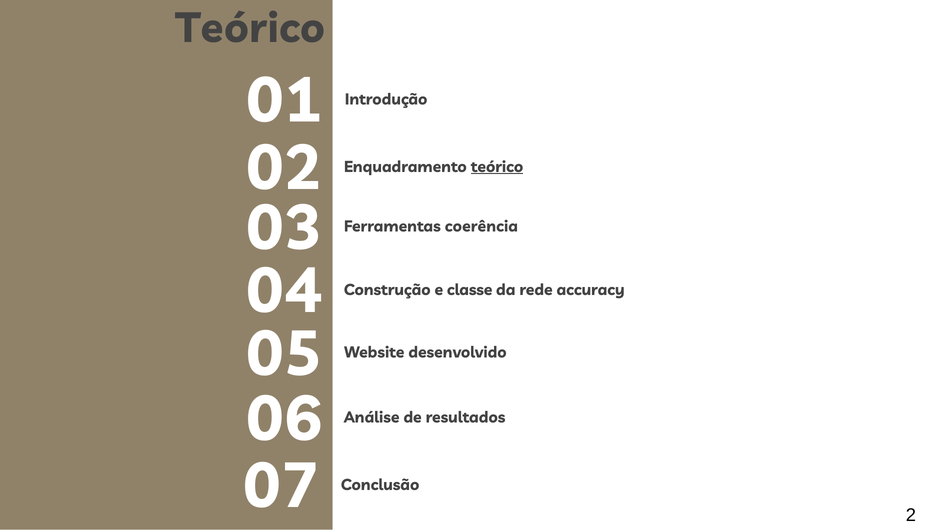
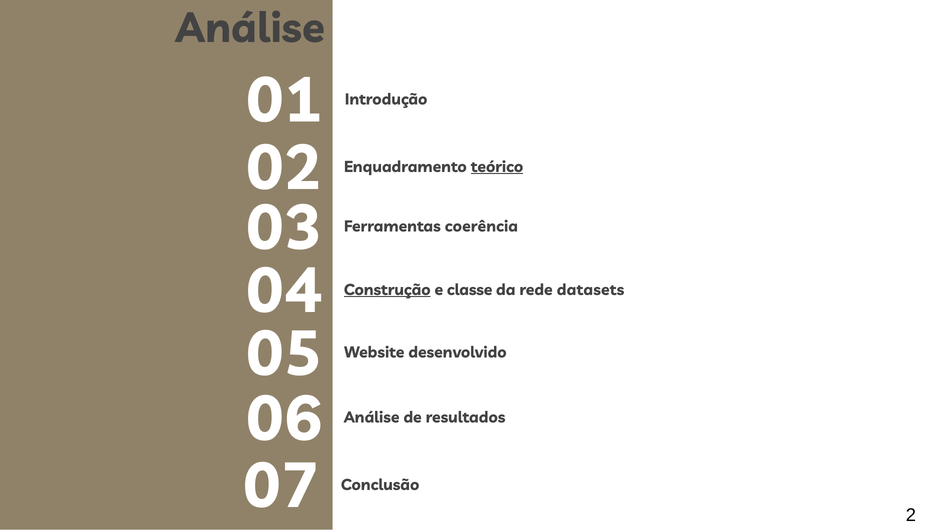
Teórico at (251, 28): Teórico -> Análise
Construção underline: none -> present
accuracy: accuracy -> datasets
